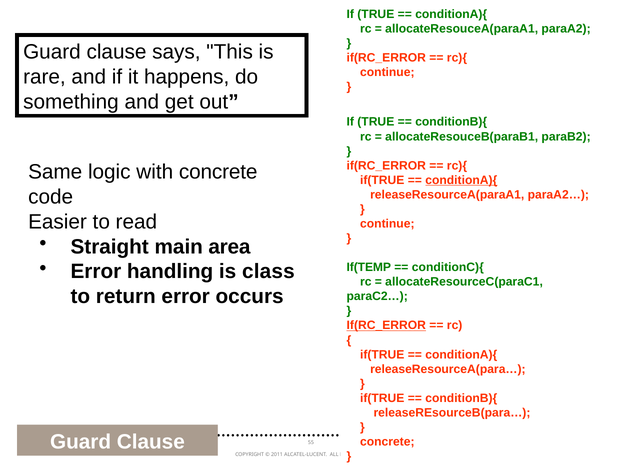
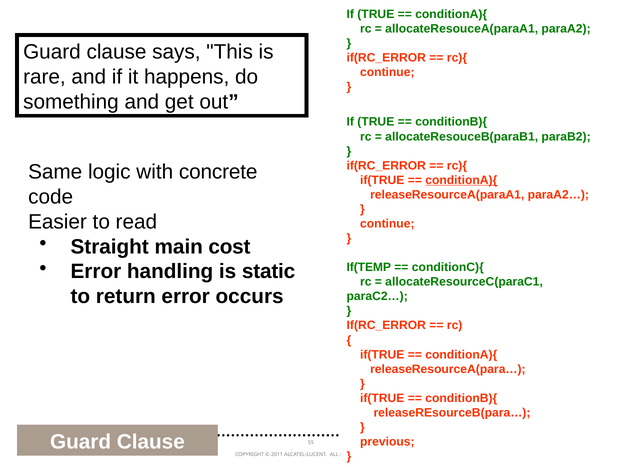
area: area -> cost
class: class -> static
If(RC_ERROR at (386, 325) underline: present -> none
concrete at (387, 441): concrete -> previous
